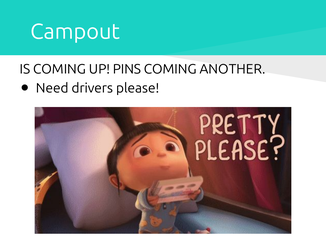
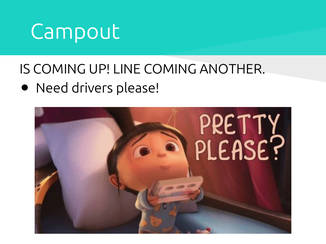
PINS: PINS -> LINE
